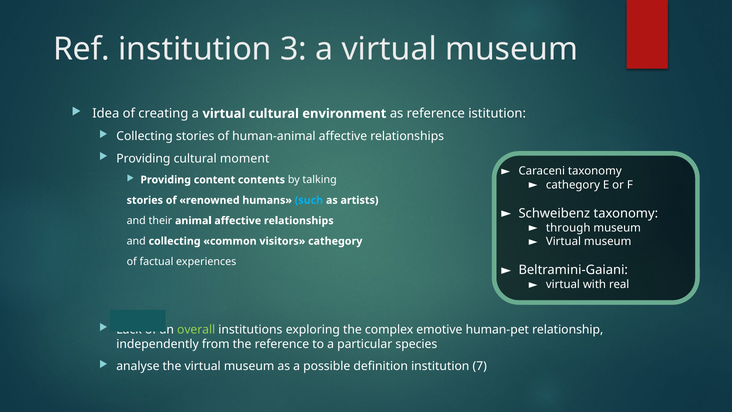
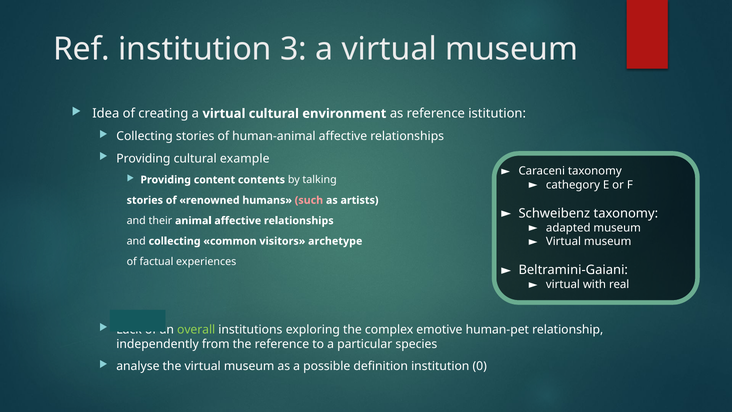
moment: moment -> example
such colour: light blue -> pink
through: through -> adapted
visitors cathegory: cathegory -> archetype
7: 7 -> 0
